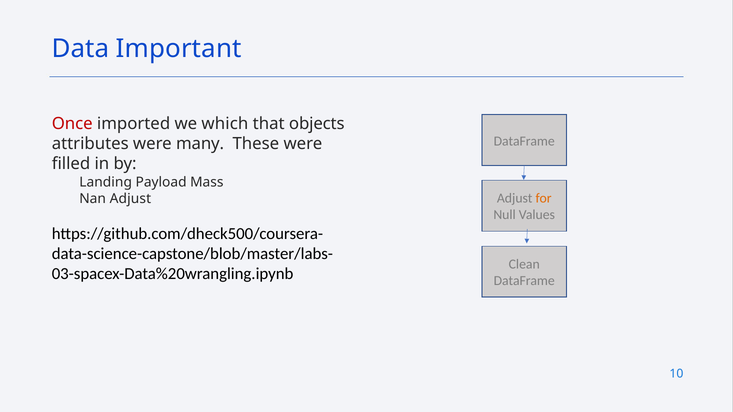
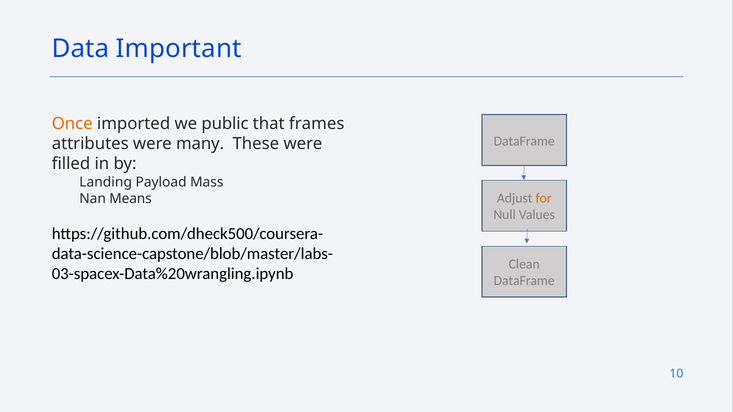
Once colour: red -> orange
which: which -> public
objects: objects -> frames
Nan Adjust: Adjust -> Means
